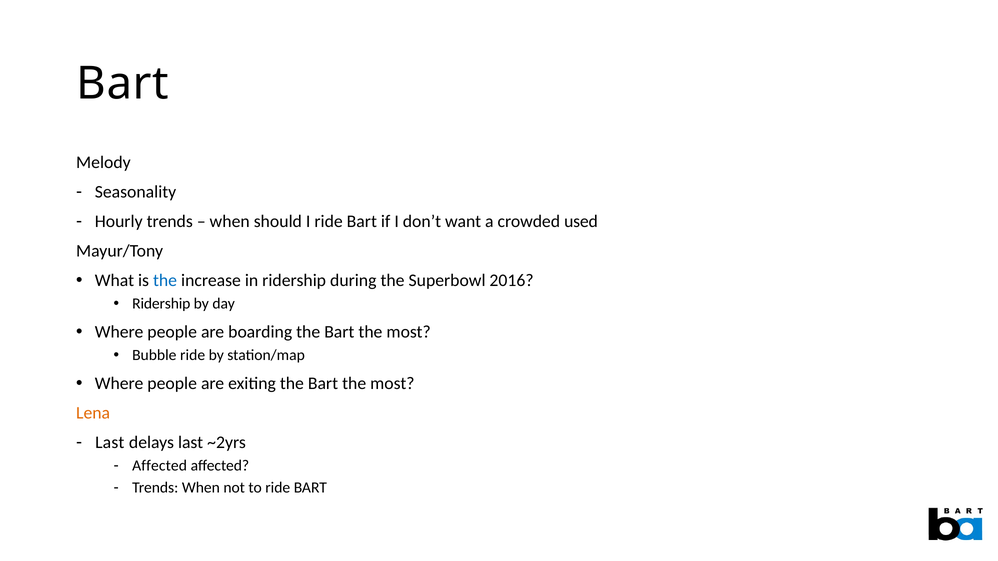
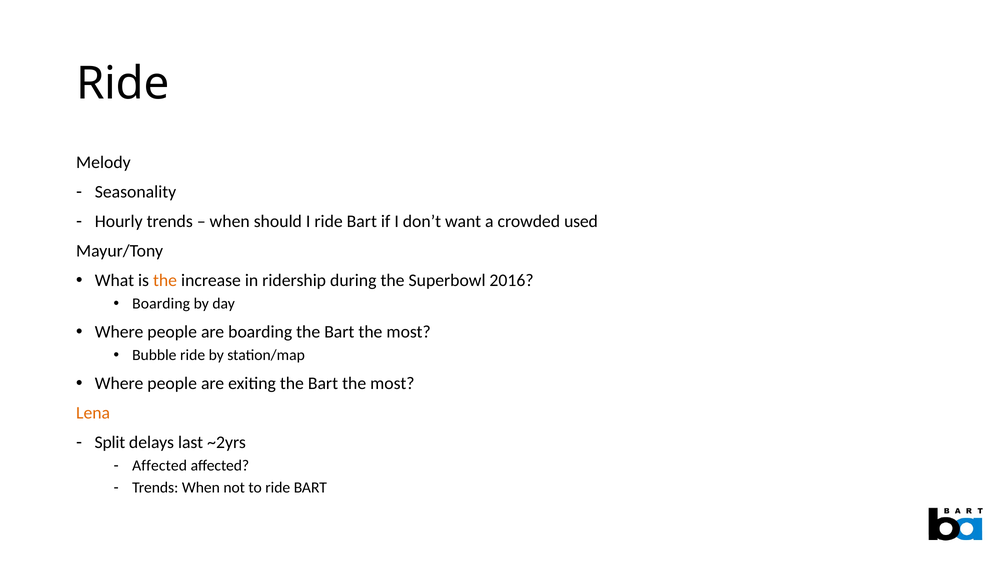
Bart at (122, 84): Bart -> Ride
the at (165, 281) colour: blue -> orange
Ridership at (161, 304): Ridership -> Boarding
Last at (110, 443): Last -> Split
